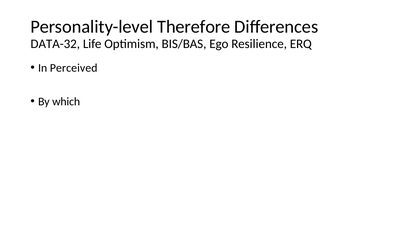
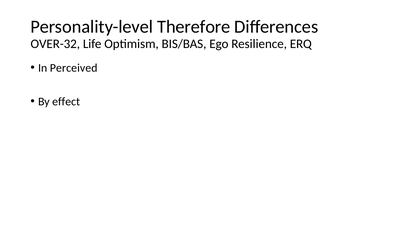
DATA-32: DATA-32 -> OVER-32
which: which -> effect
